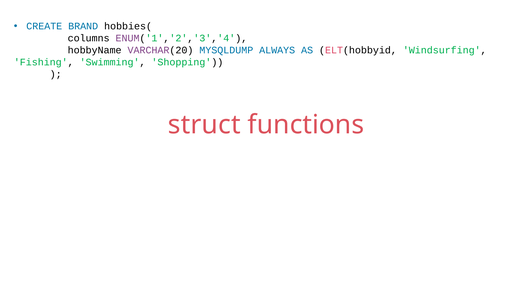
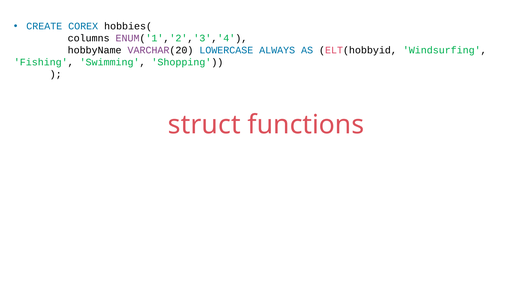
BRAND: BRAND -> COREX
MYSQLDUMP: MYSQLDUMP -> LOWERCASE
